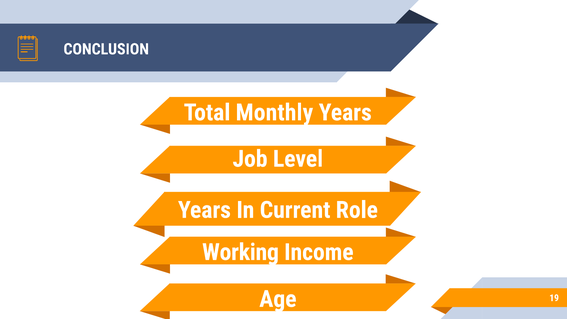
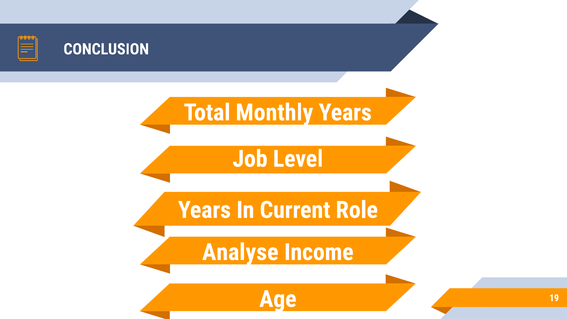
Working: Working -> Analyse
